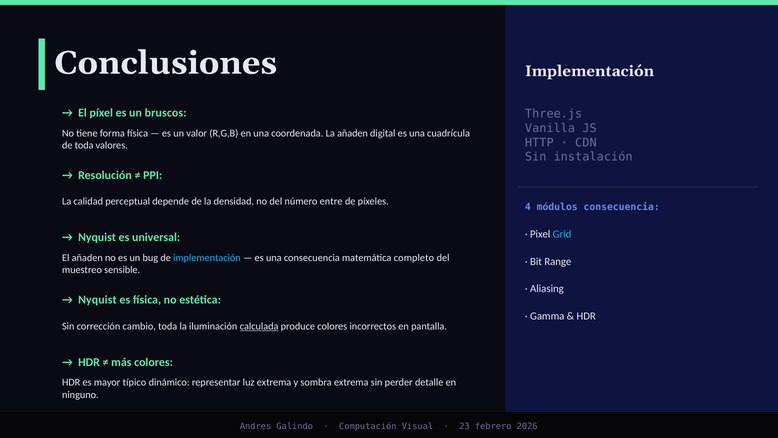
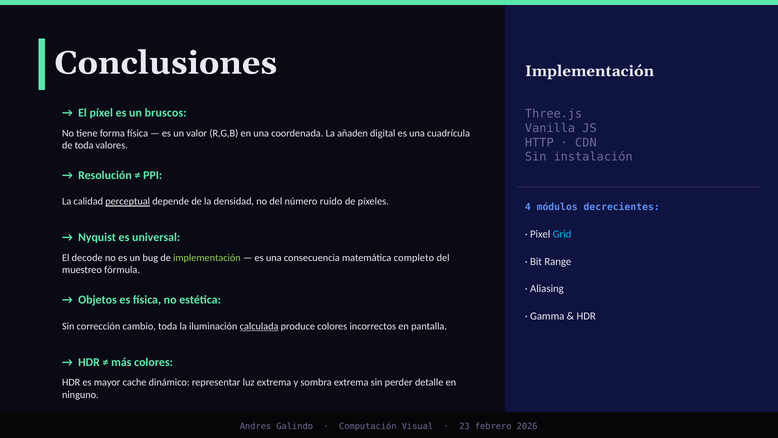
perceptual underline: none -> present
entre: entre -> ruido
módulos consecuencia: consecuencia -> decrecientes
El añaden: añaden -> decode
implementación at (207, 258) colour: light blue -> light green
sensible: sensible -> fórmula
Nyquist at (97, 300): Nyquist -> Objetos
típico: típico -> cache
